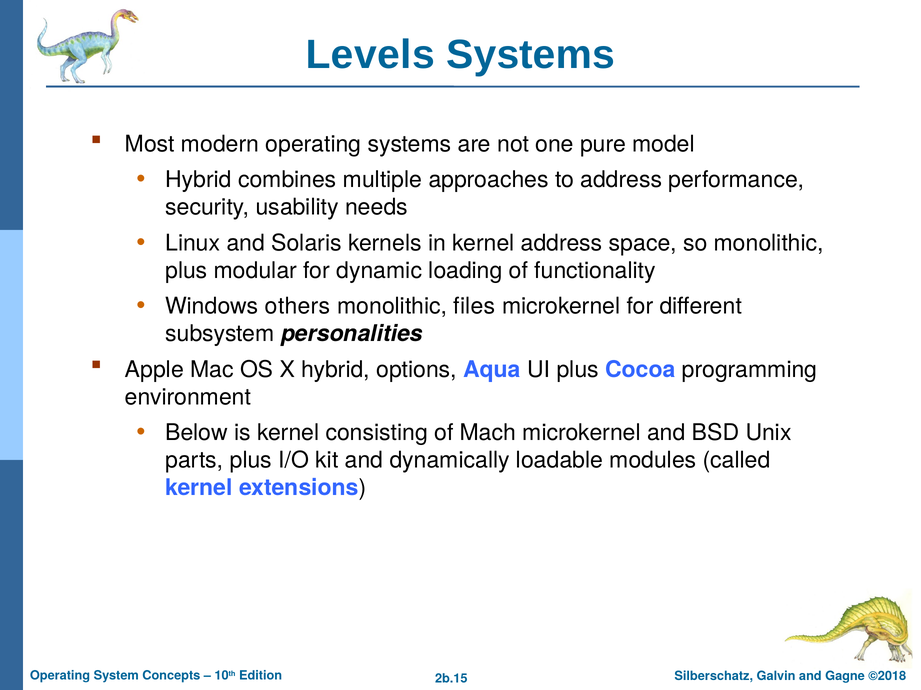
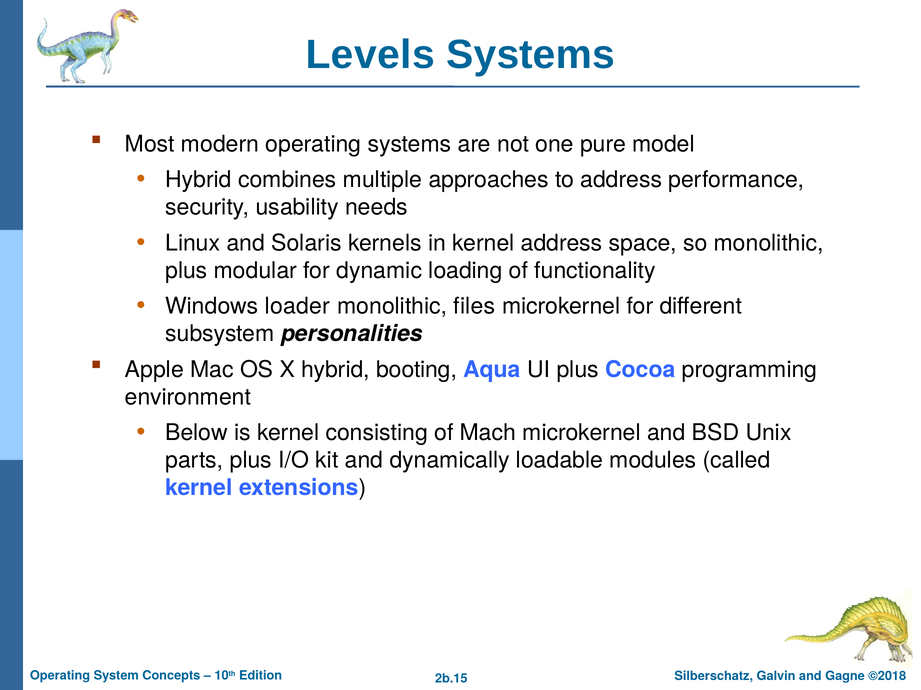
others: others -> loader
options: options -> booting
